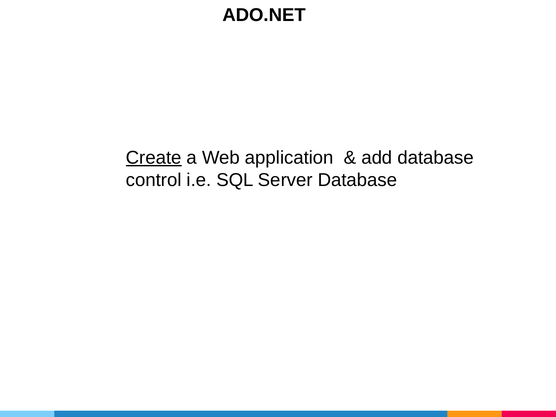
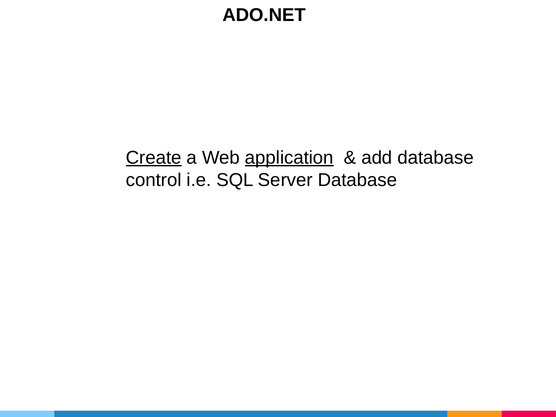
application underline: none -> present
